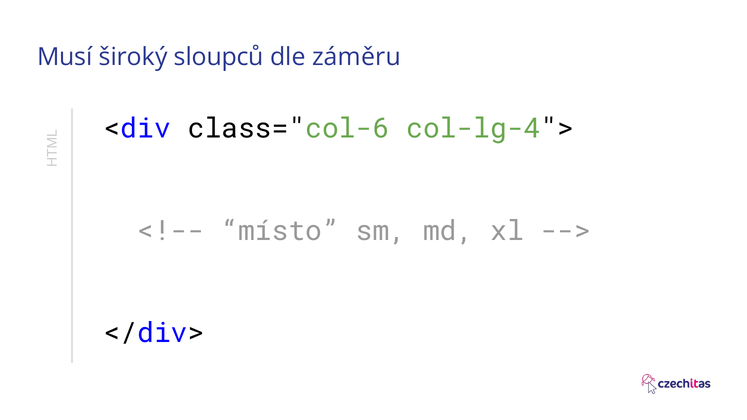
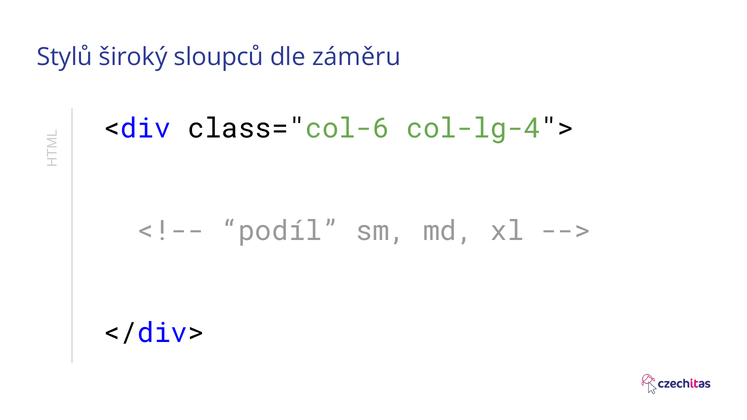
Musí: Musí -> Stylů
místo: místo -> podíl
